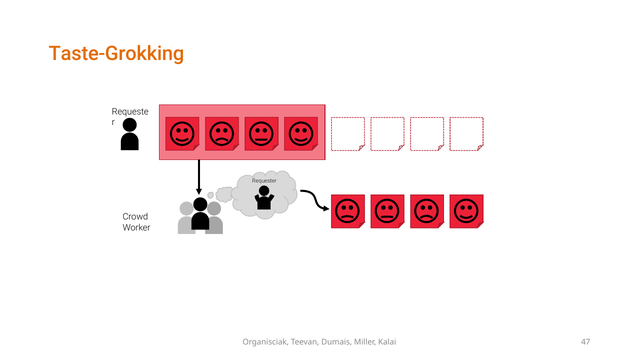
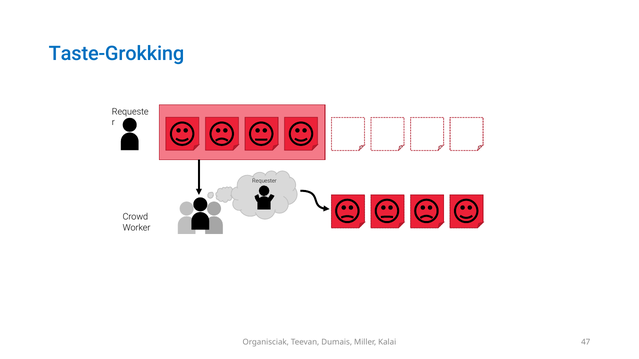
Taste-Grokking colour: orange -> blue
